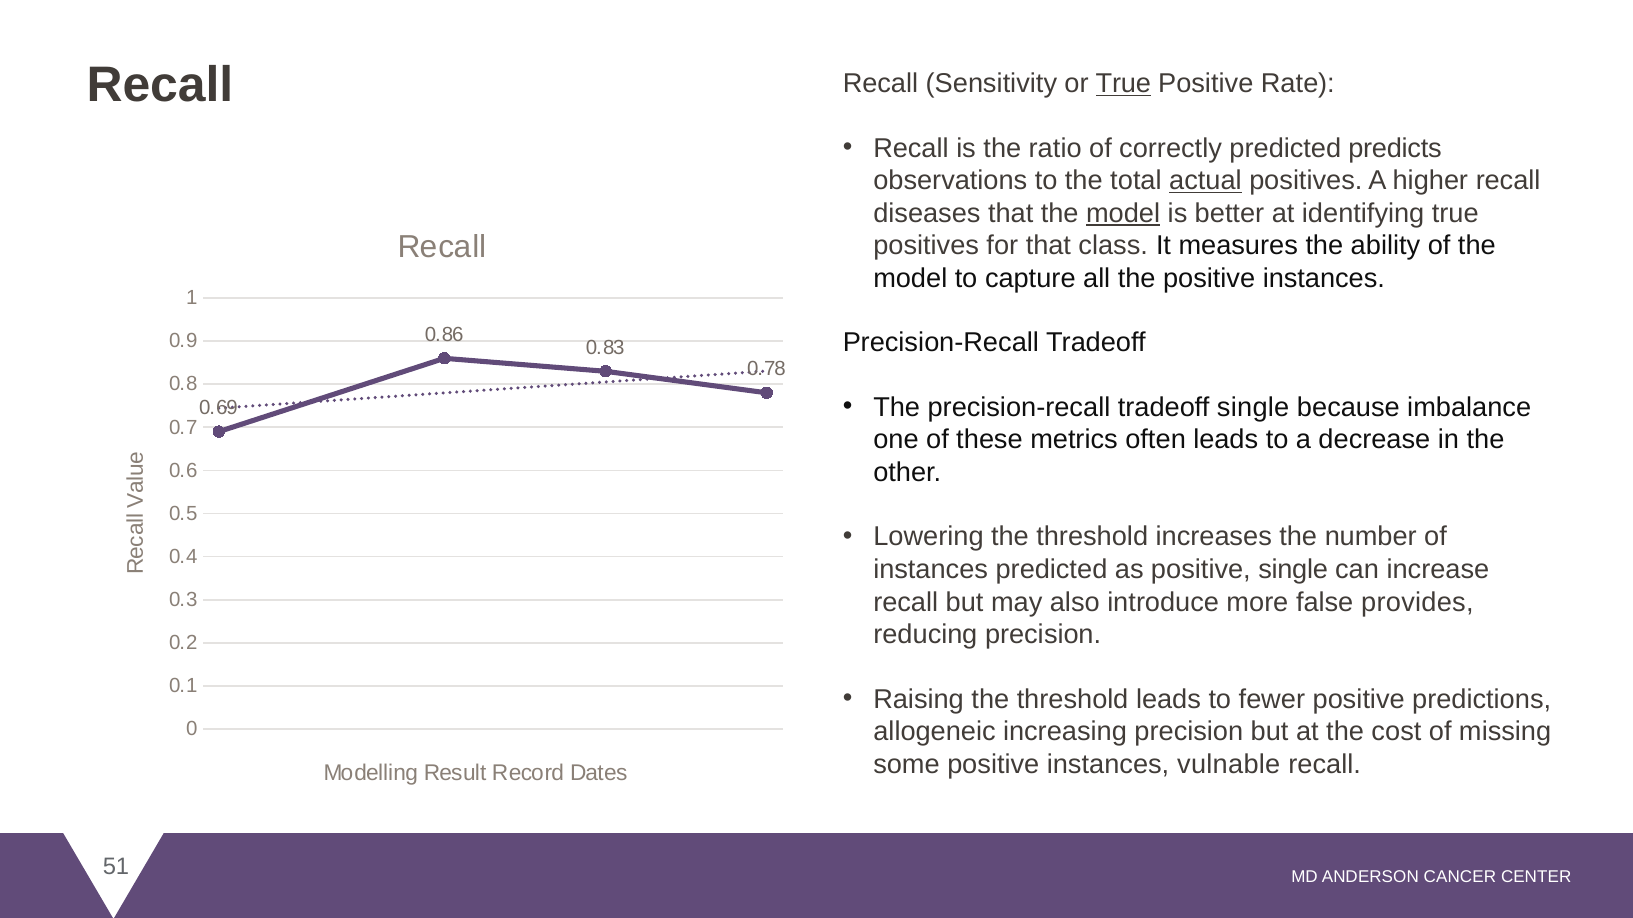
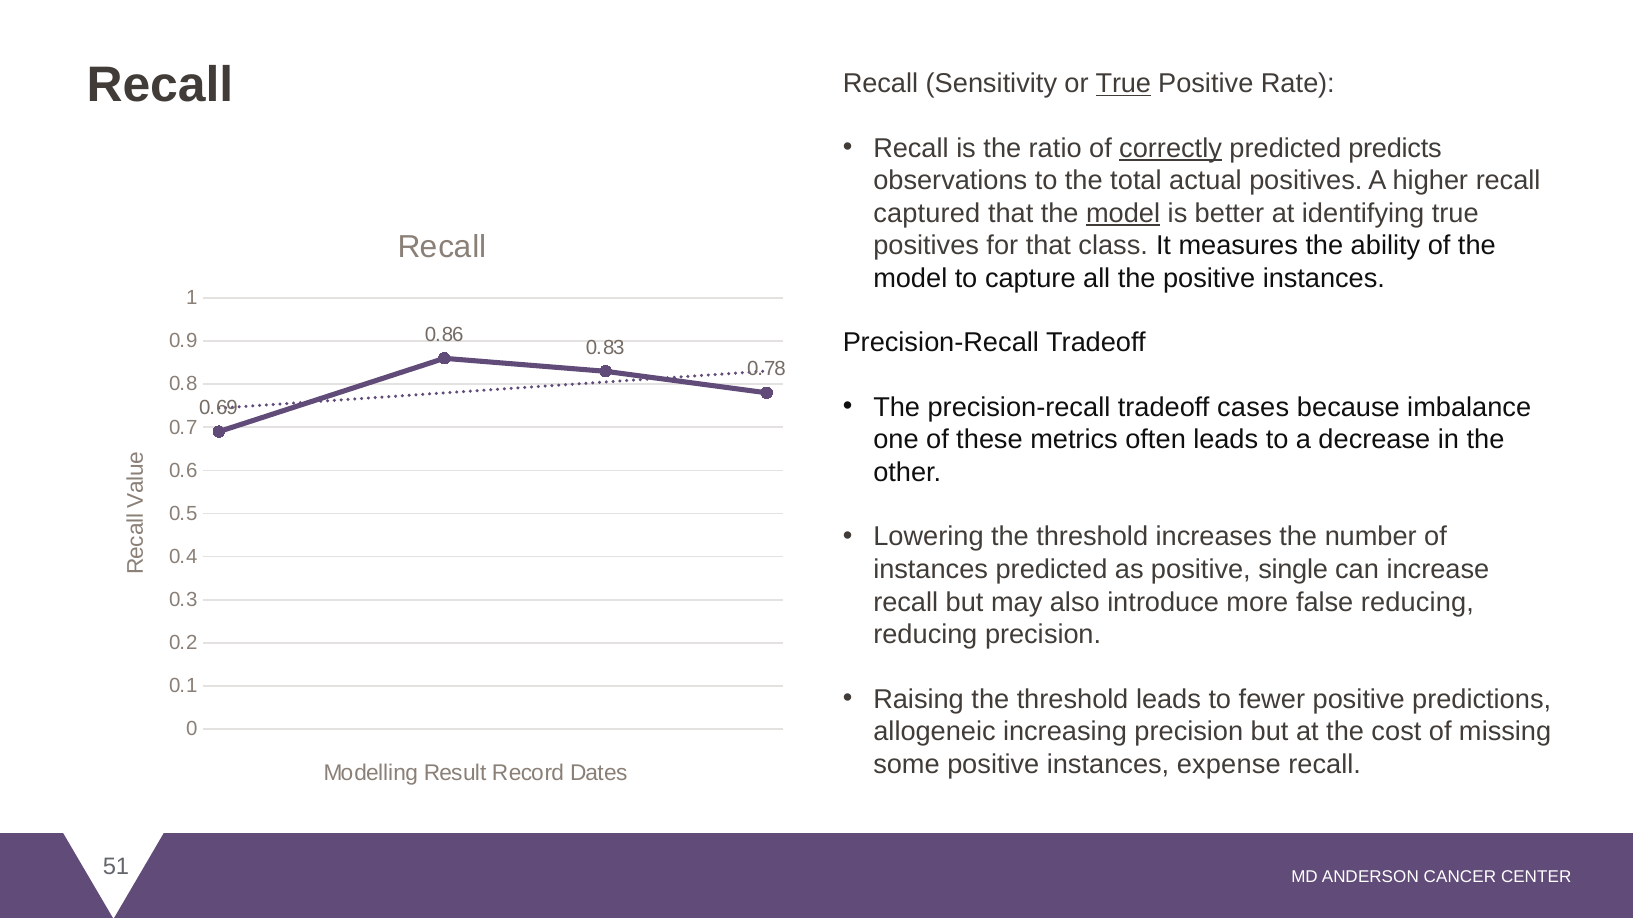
correctly underline: none -> present
actual underline: present -> none
diseases: diseases -> captured
tradeoff single: single -> cases
false provides: provides -> reducing
vulnable: vulnable -> expense
